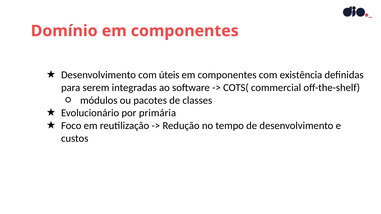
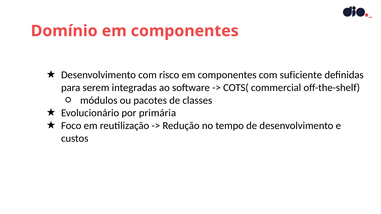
úteis: úteis -> risco
existência: existência -> suficiente
